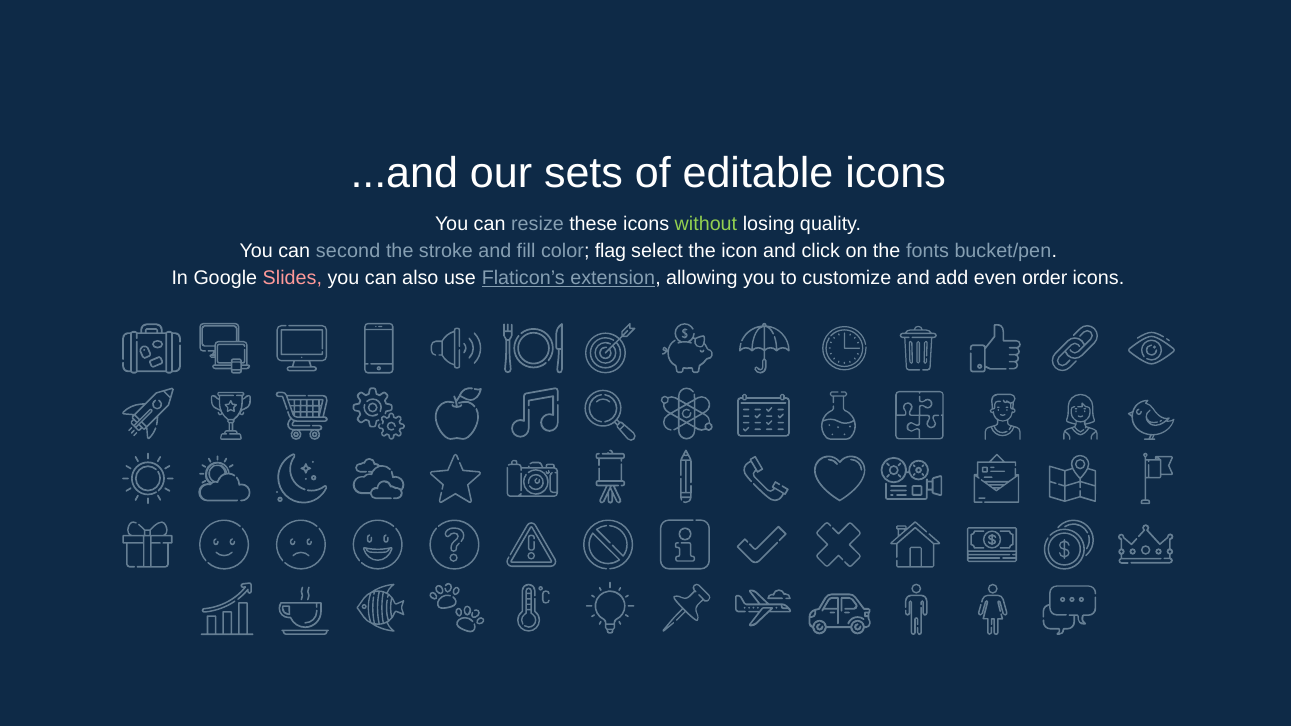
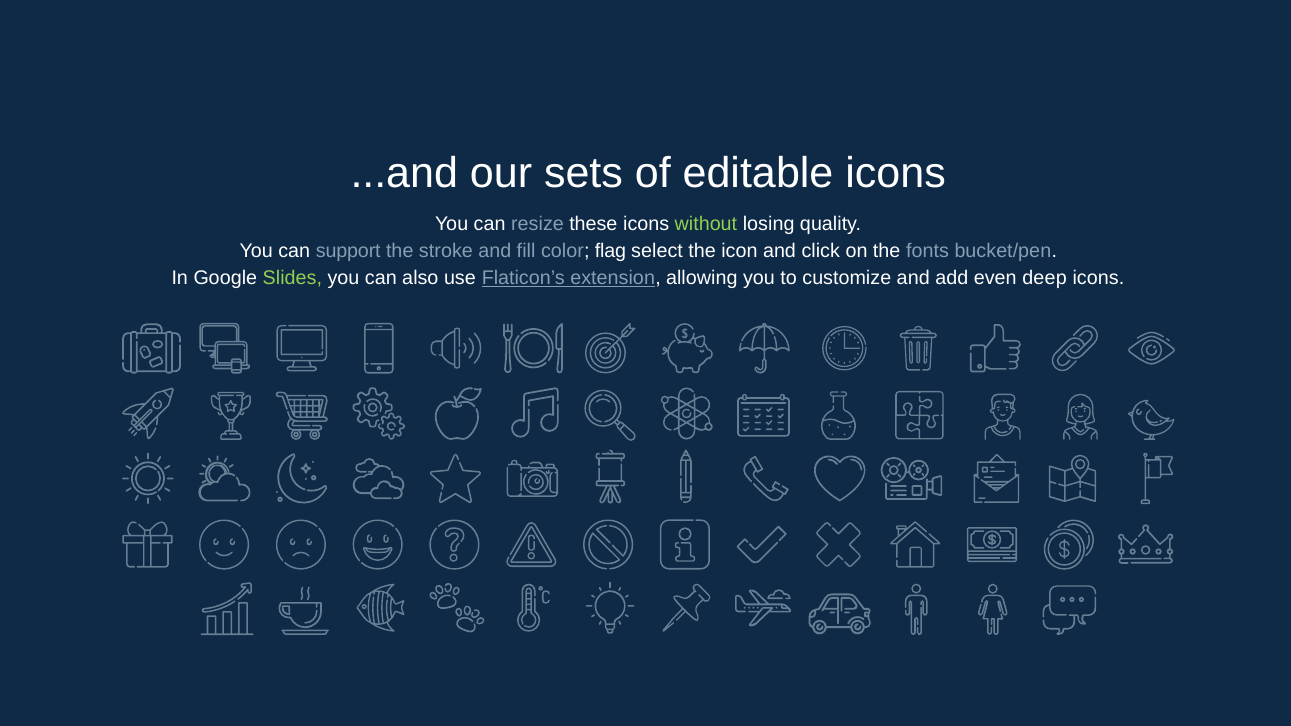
second: second -> support
Slides colour: pink -> light green
order: order -> deep
